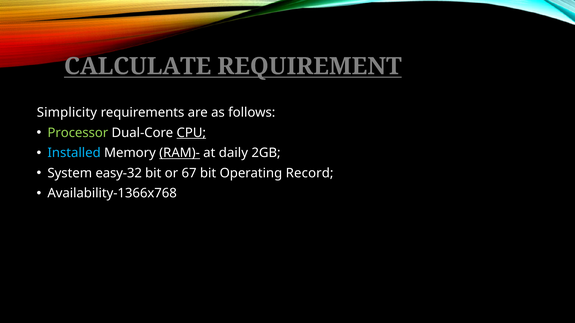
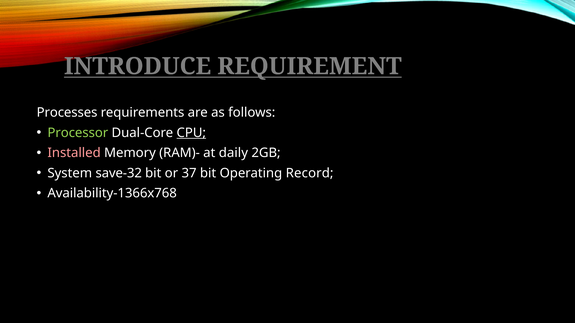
CALCULATE: CALCULATE -> INTRODUCE
Simplicity: Simplicity -> Processes
Installed colour: light blue -> pink
RAM)- underline: present -> none
easy-32: easy-32 -> save-32
67: 67 -> 37
